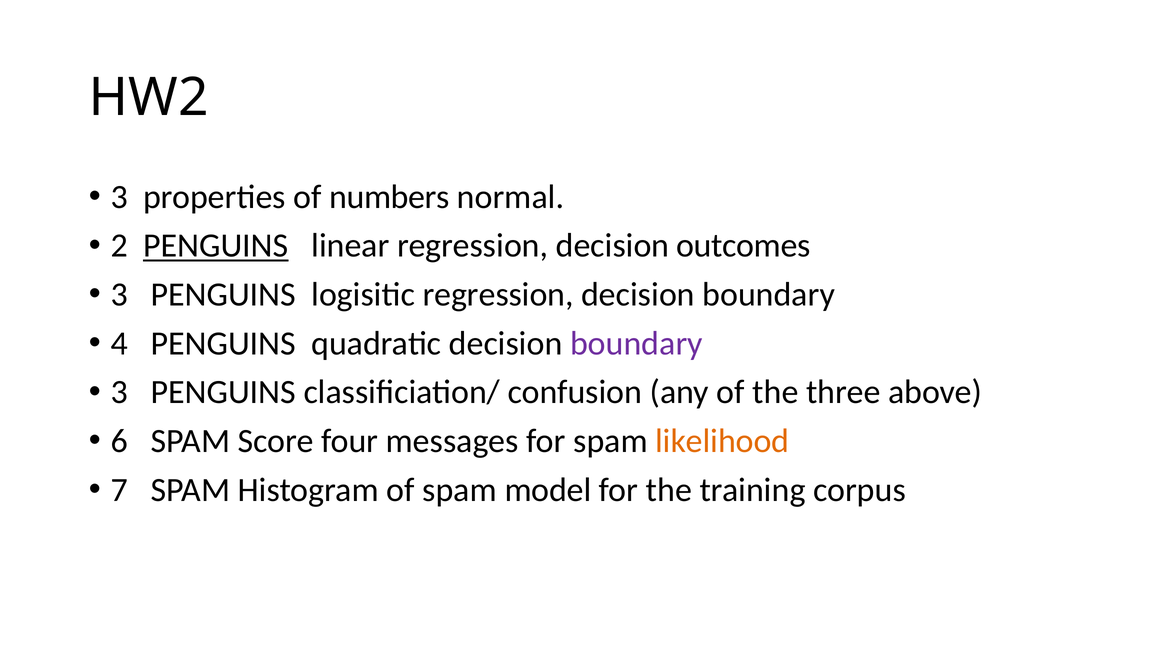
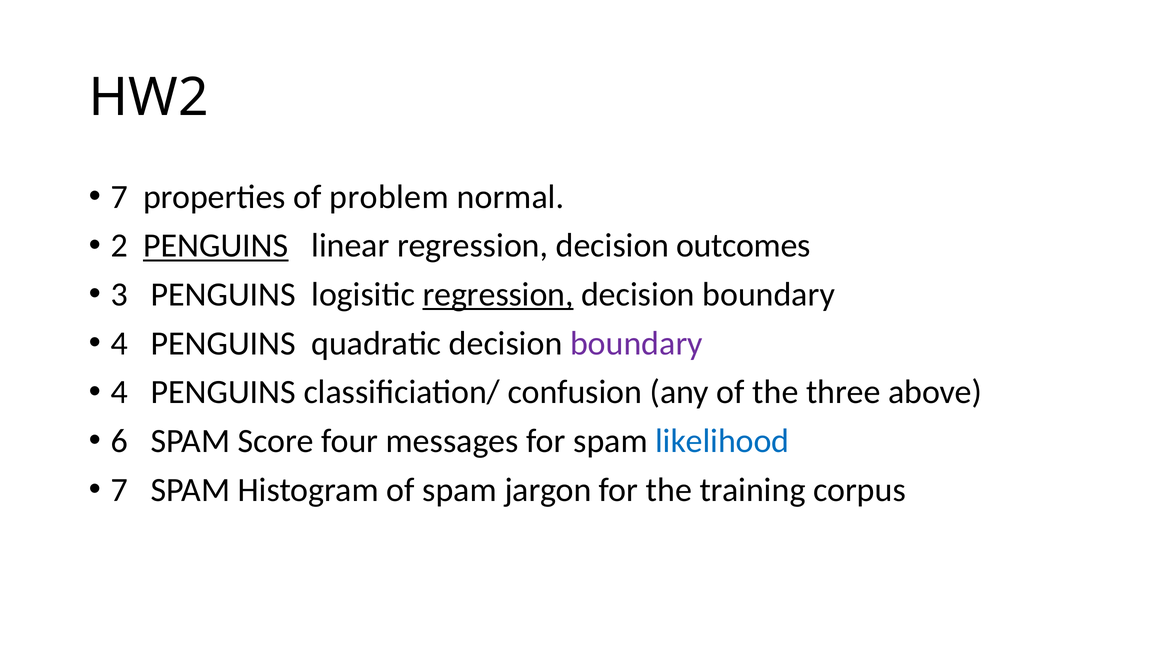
3 at (119, 197): 3 -> 7
numbers: numbers -> problem
regression at (498, 295) underline: none -> present
3 at (119, 392): 3 -> 4
likelihood colour: orange -> blue
model: model -> jargon
